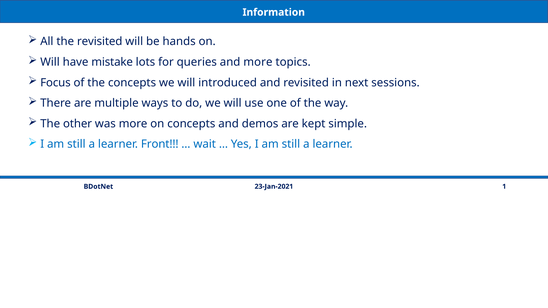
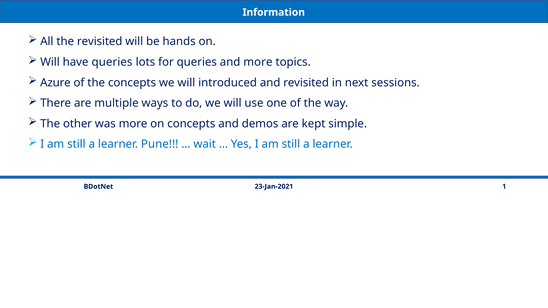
have mistake: mistake -> queries
Focus: Focus -> Azure
Front: Front -> Pune
